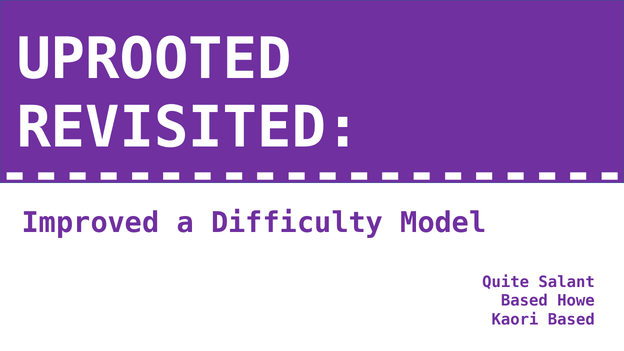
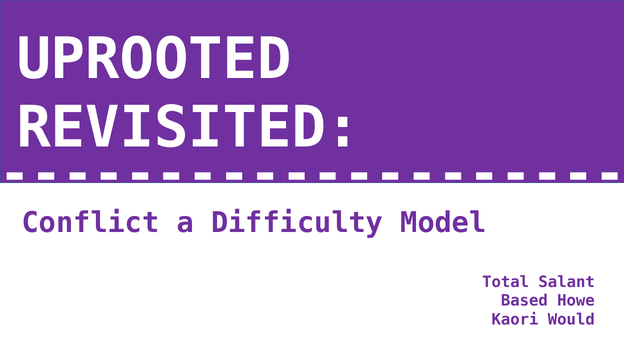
Improved: Improved -> Conflict
Quite: Quite -> Total
Kaori Based: Based -> Would
